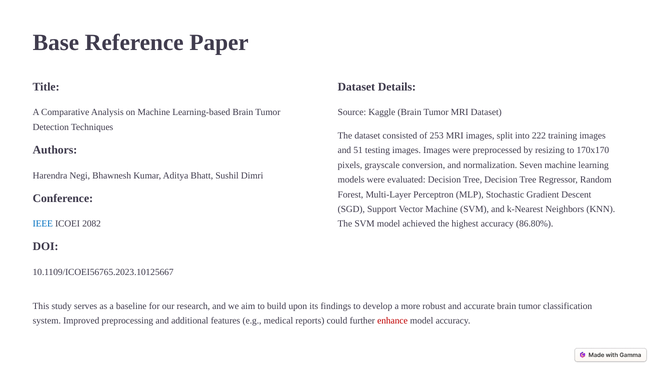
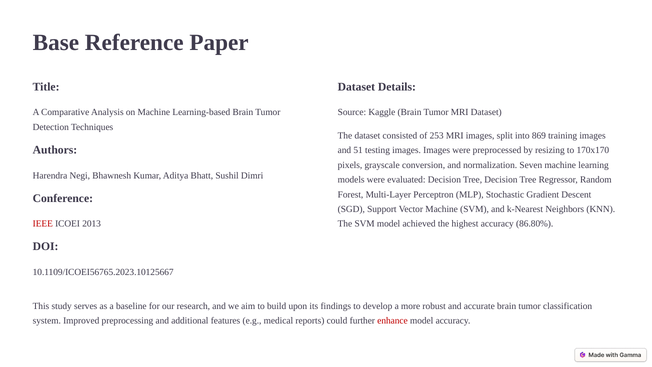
222: 222 -> 869
IEEE colour: blue -> red
2082: 2082 -> 2013
